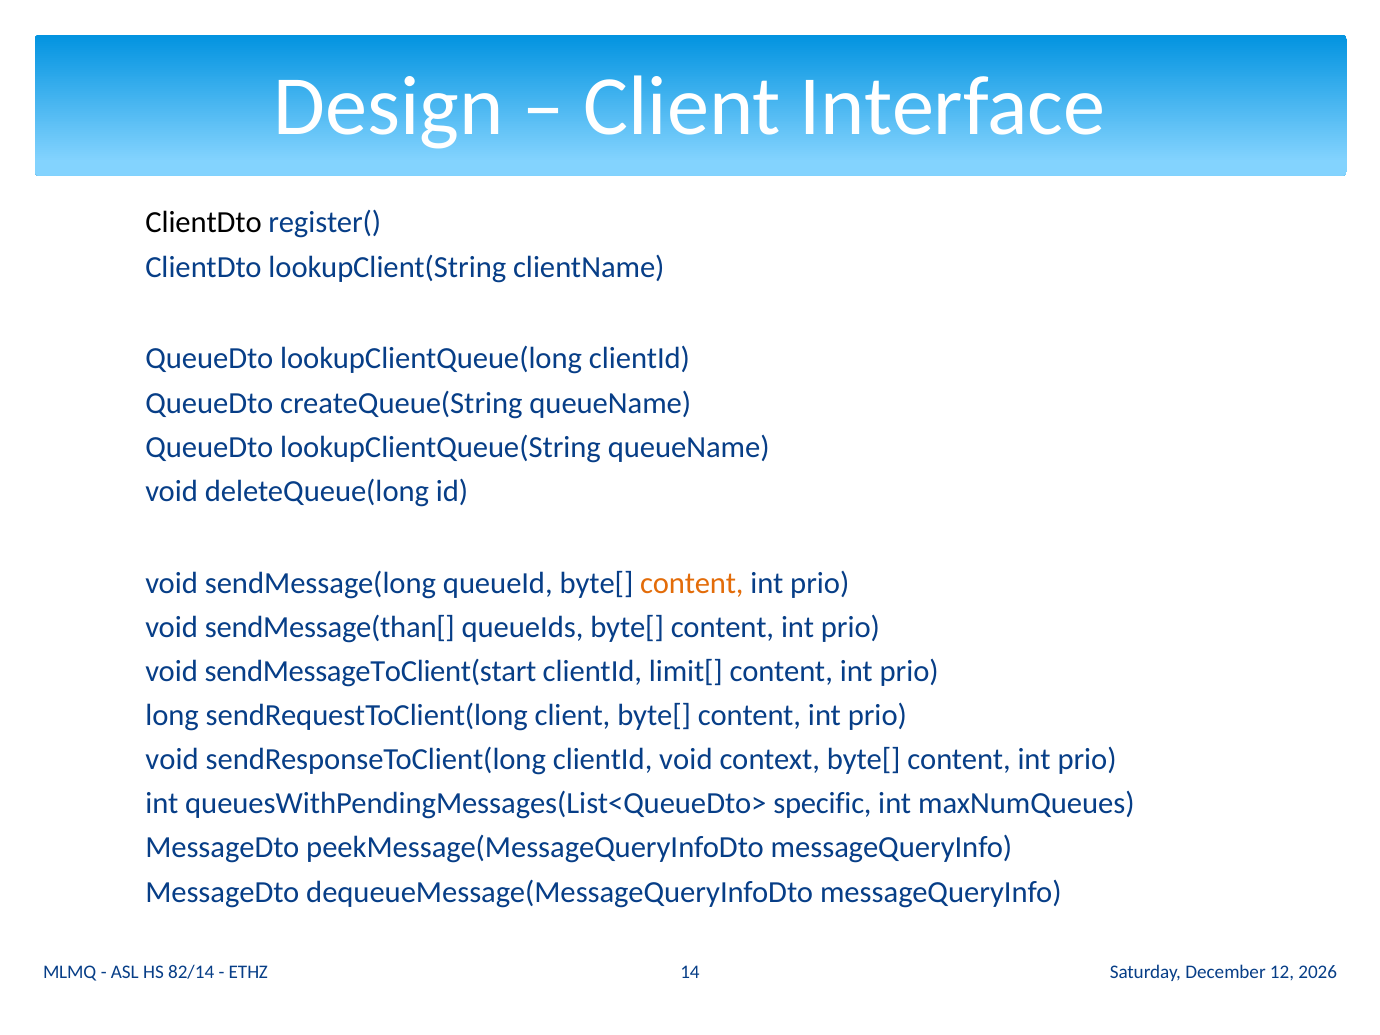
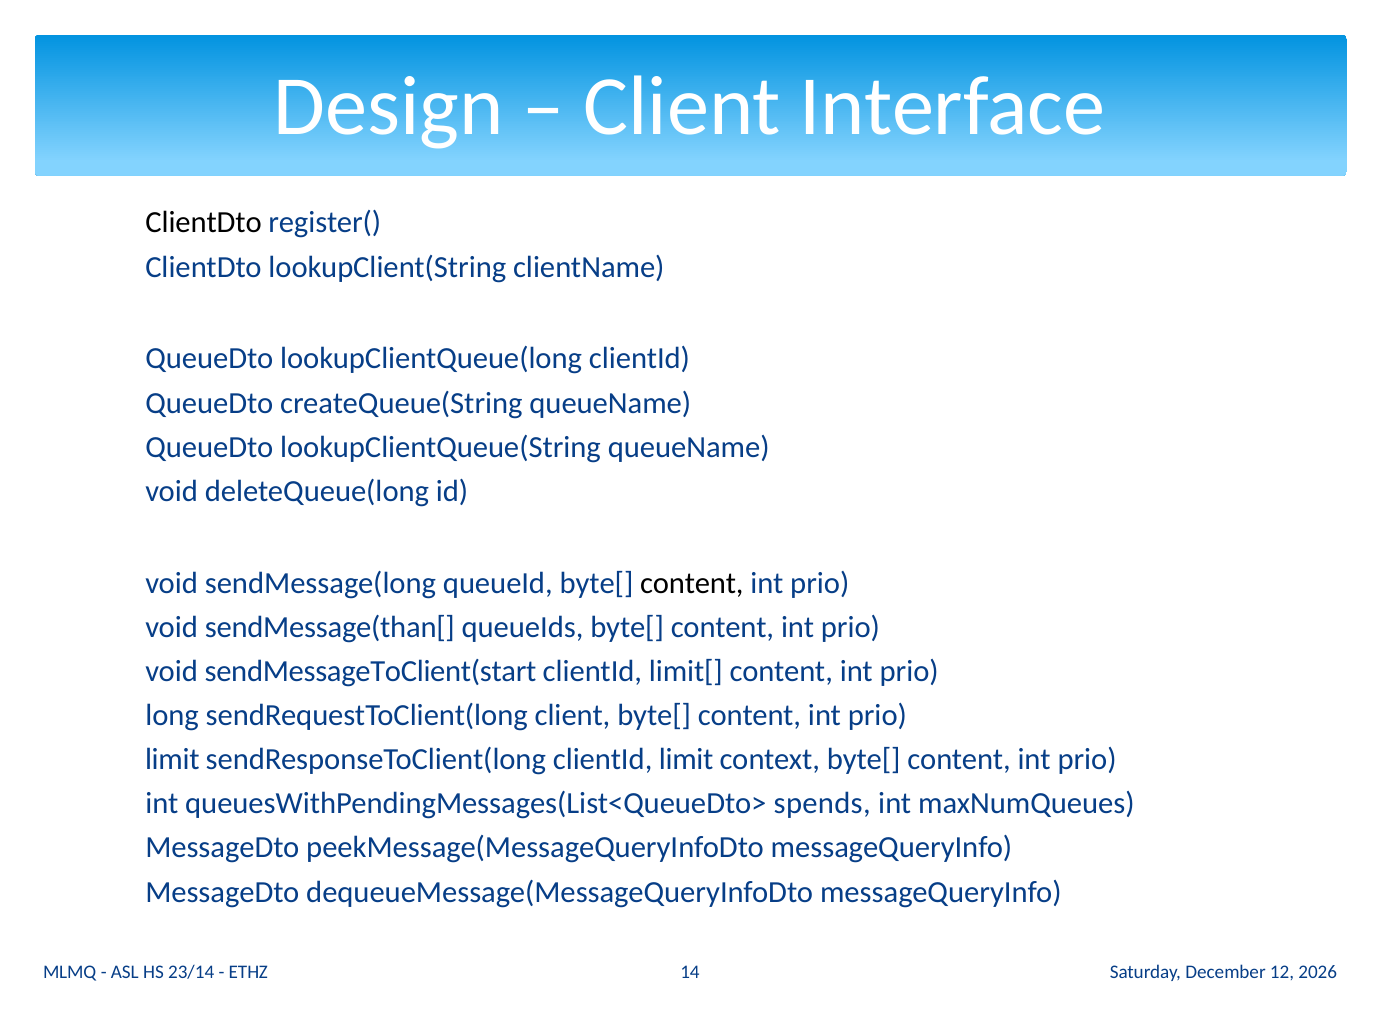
content at (692, 583) colour: orange -> black
void at (172, 760): void -> limit
clientId void: void -> limit
specific: specific -> spends
82/14: 82/14 -> 23/14
